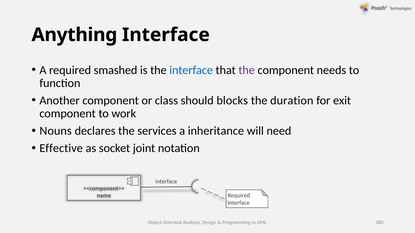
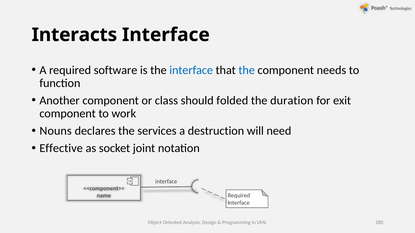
Anything: Anything -> Interacts
smashed: smashed -> software
the at (247, 70) colour: purple -> blue
blocks: blocks -> folded
inheritance: inheritance -> destruction
